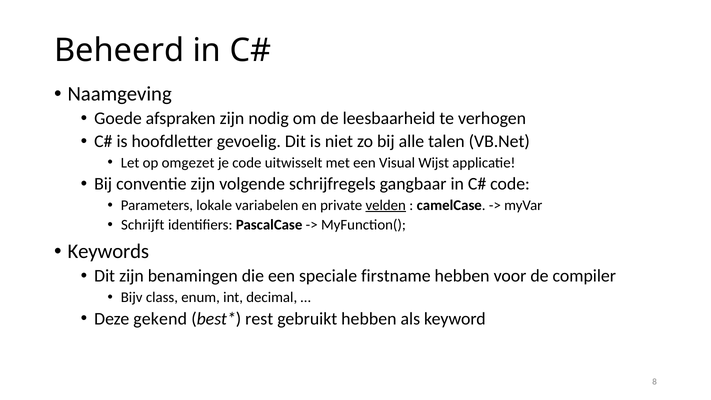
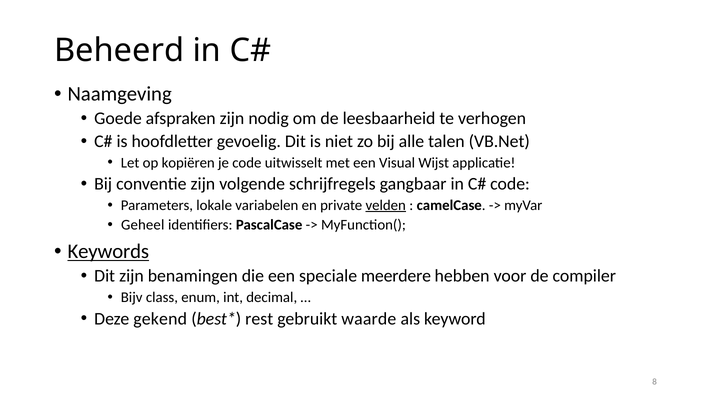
omgezet: omgezet -> kopiëren
Schrijft: Schrijft -> Geheel
Keywords underline: none -> present
firstname: firstname -> meerdere
gebruikt hebben: hebben -> waarde
